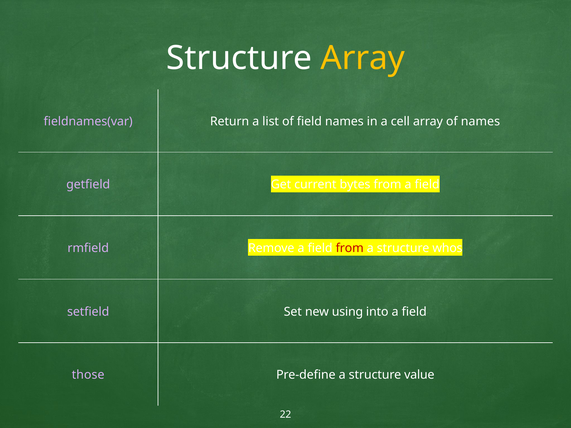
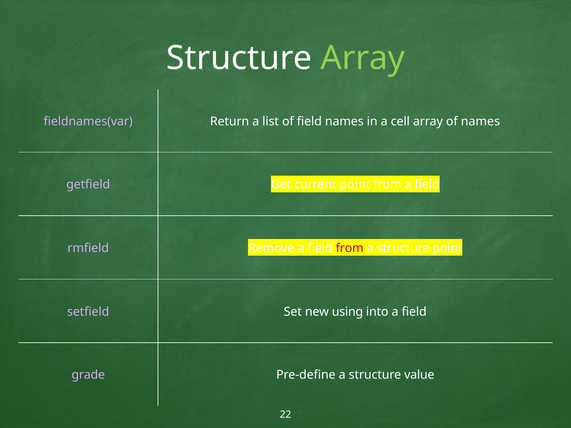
Array at (363, 58) colour: yellow -> light green
current bytes: bytes -> point
structure whos: whos -> point
those: those -> grade
